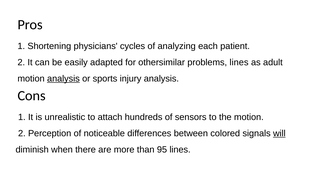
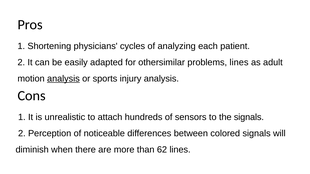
the motion: motion -> signals
will underline: present -> none
95: 95 -> 62
